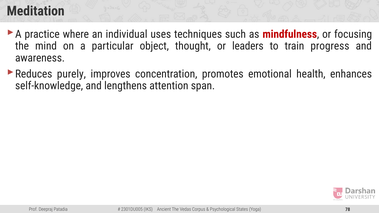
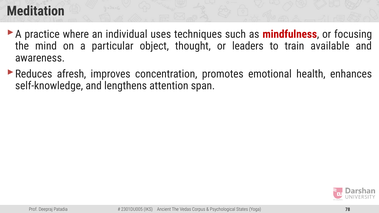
progress: progress -> available
purely: purely -> afresh
